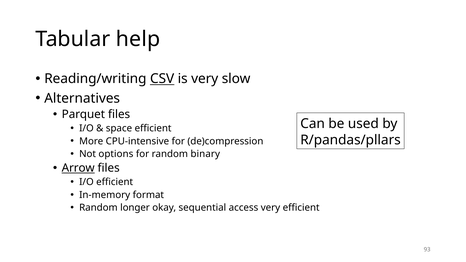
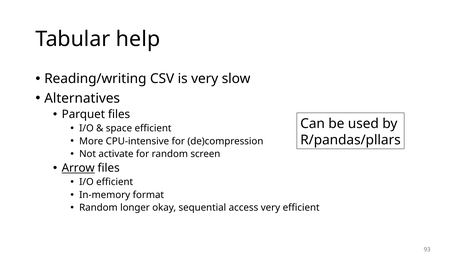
CSV underline: present -> none
options: options -> activate
binary: binary -> screen
